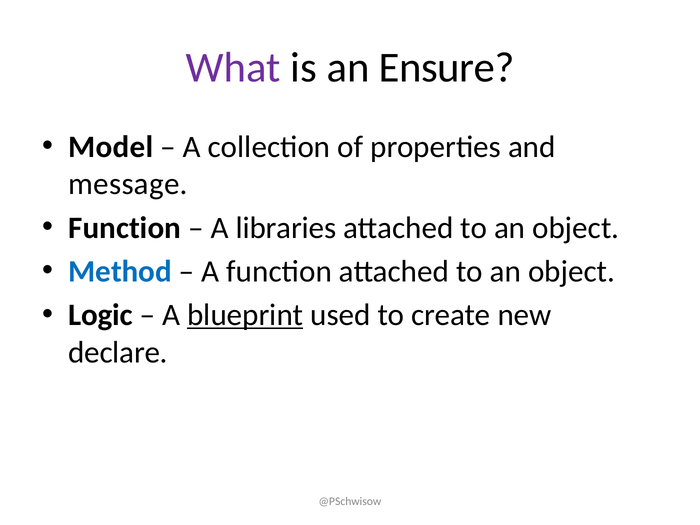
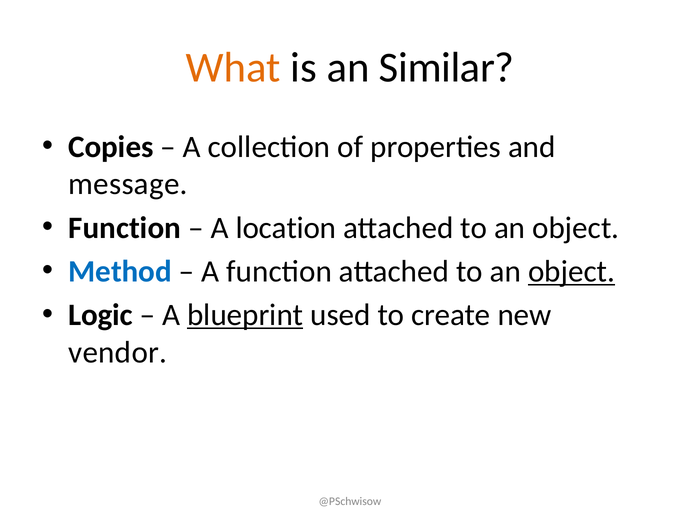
What colour: purple -> orange
Ensure: Ensure -> Similar
Model: Model -> Copies
libraries: libraries -> location
object at (572, 271) underline: none -> present
declare: declare -> vendor
